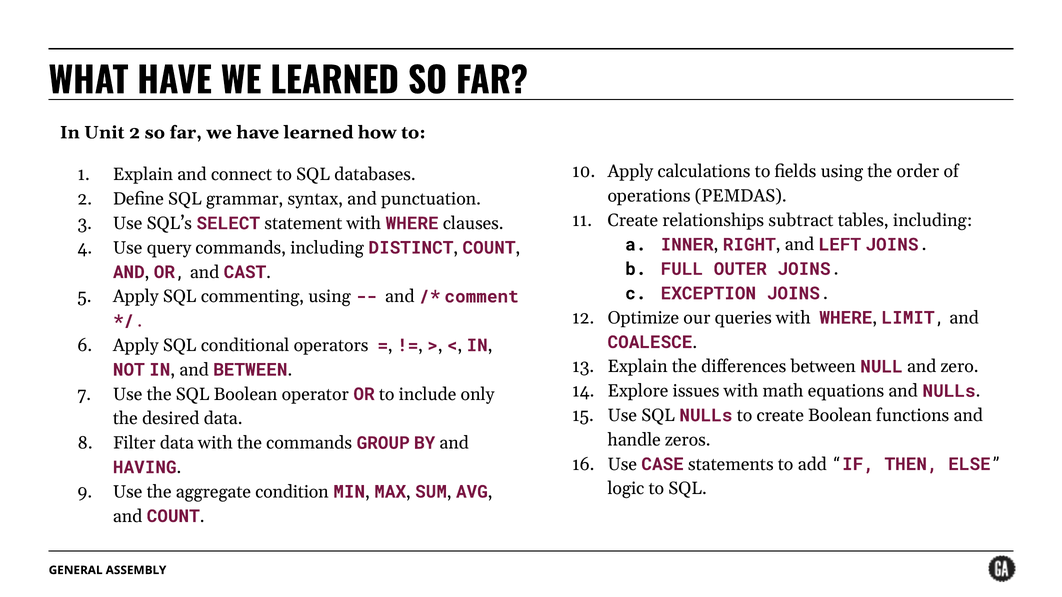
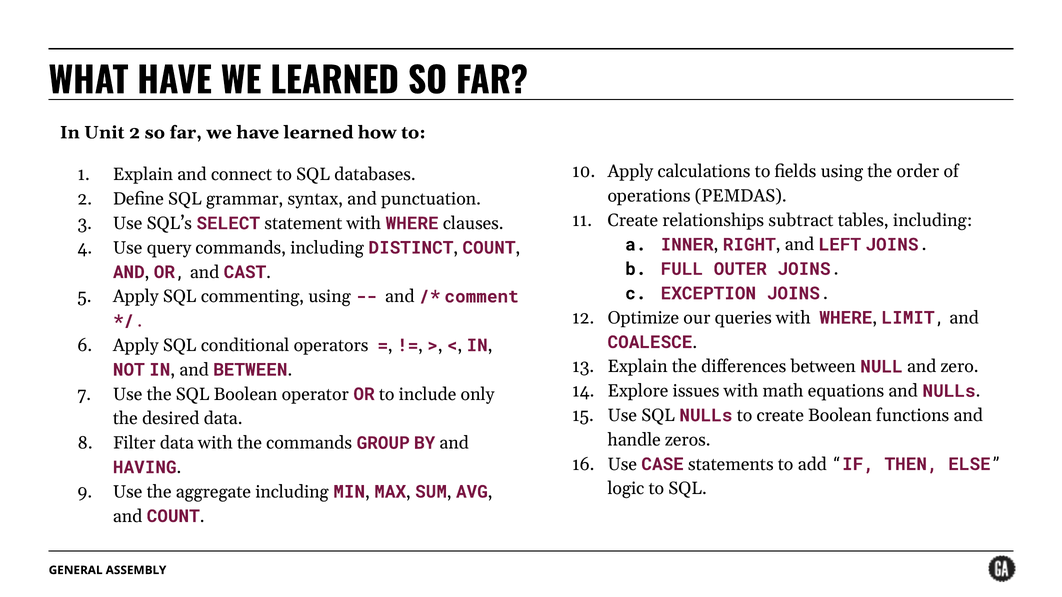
aggregate condition: condition -> including
